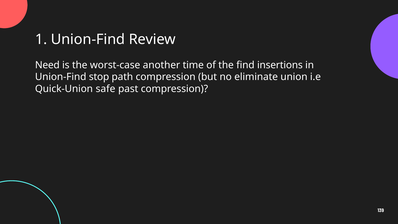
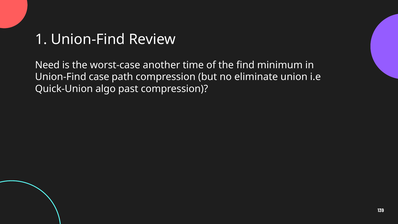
insertions: insertions -> minimum
stop: stop -> case
safe: safe -> algo
